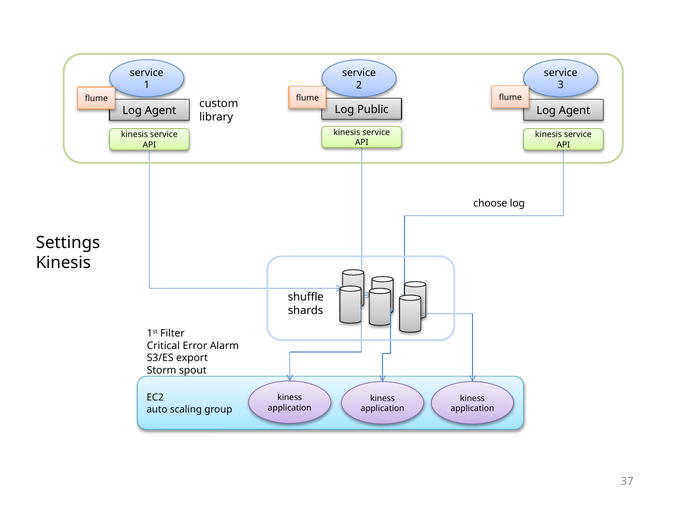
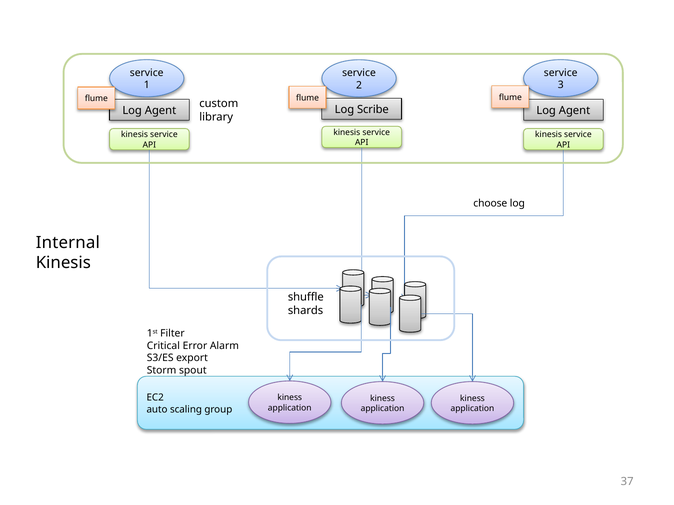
Public: Public -> Scribe
Settings: Settings -> Internal
